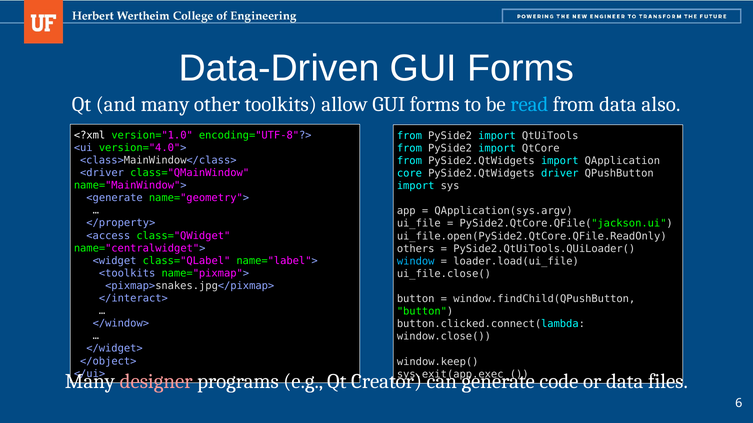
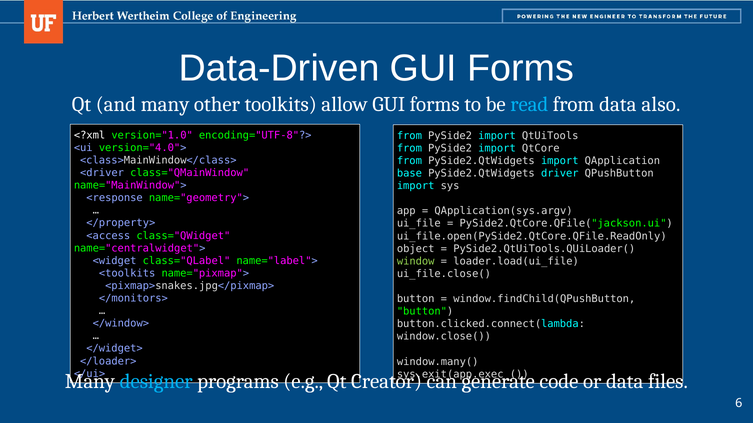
core: core -> base
<generate: <generate -> <response
others: others -> object
window colour: light blue -> light green
</interact>: </interact> -> </monitors>
</object>: </object> -> </loader>
window.keep(: window.keep( -> window.many(
designer colour: pink -> light blue
